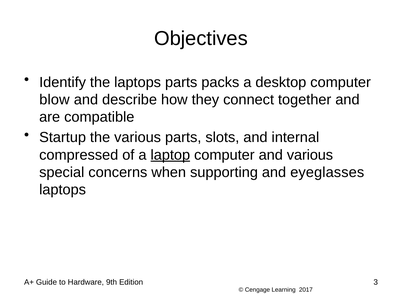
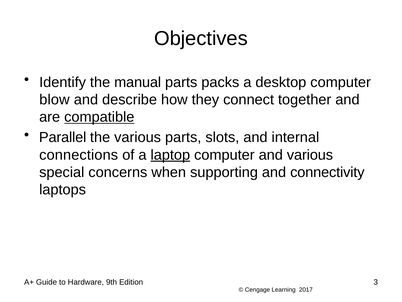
the laptops: laptops -> manual
compatible underline: none -> present
Startup: Startup -> Parallel
compressed: compressed -> connections
eyeglasses: eyeglasses -> connectivity
